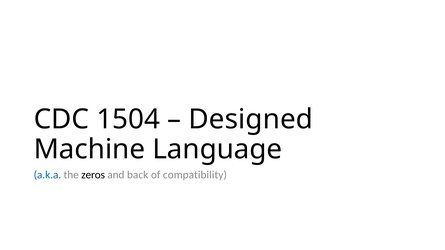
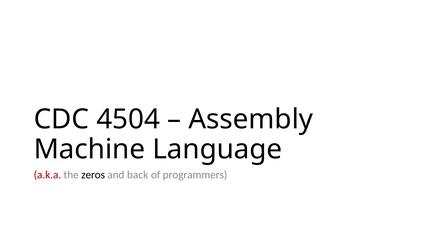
1504: 1504 -> 4504
Designed: Designed -> Assembly
a.k.a colour: blue -> red
compatibility: compatibility -> programmers
